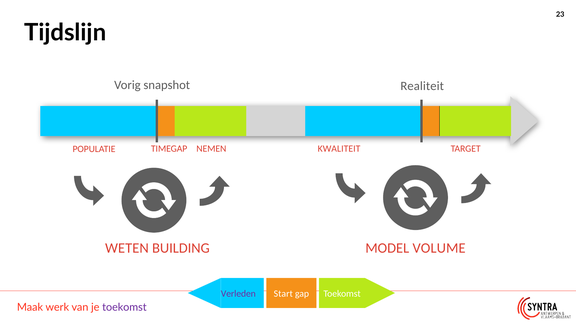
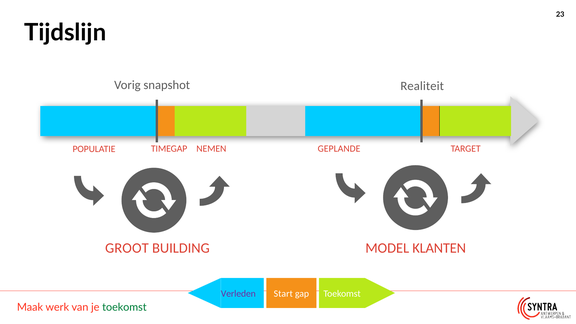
KWALITEIT: KWALITEIT -> GEPLANDE
WETEN: WETEN -> GROOT
VOLUME: VOLUME -> KLANTEN
toekomst at (124, 307) colour: purple -> green
